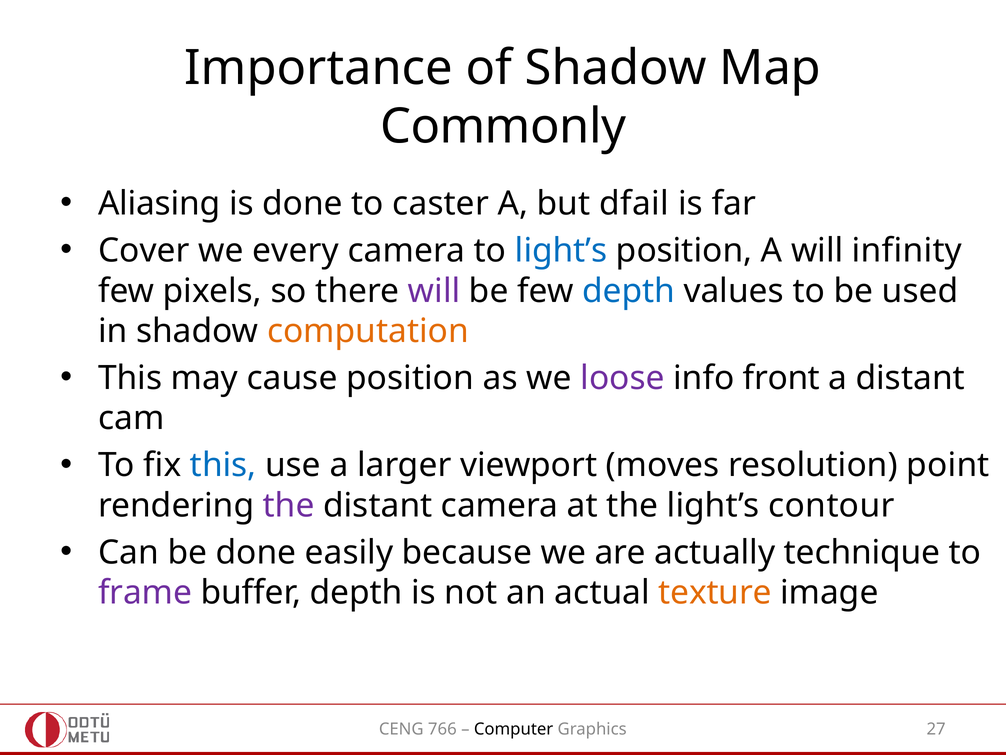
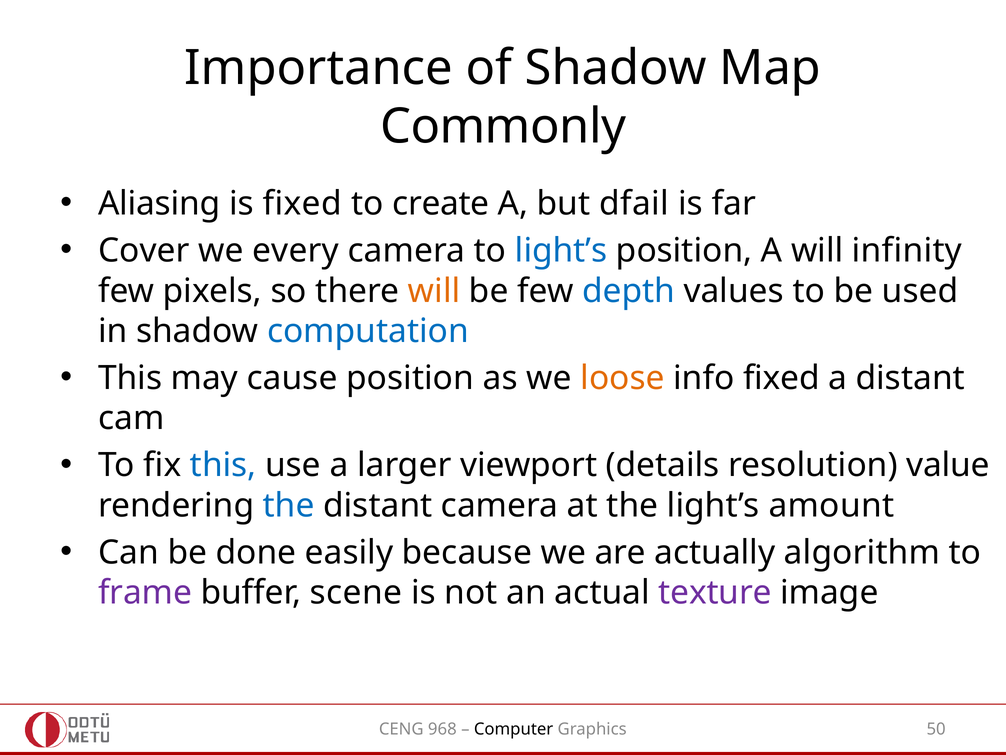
is done: done -> fixed
caster: caster -> create
will at (434, 291) colour: purple -> orange
computation colour: orange -> blue
loose colour: purple -> orange
info front: front -> fixed
moves: moves -> details
point: point -> value
the at (289, 505) colour: purple -> blue
contour: contour -> amount
technique: technique -> algorithm
buffer depth: depth -> scene
texture colour: orange -> purple
766: 766 -> 968
27: 27 -> 50
